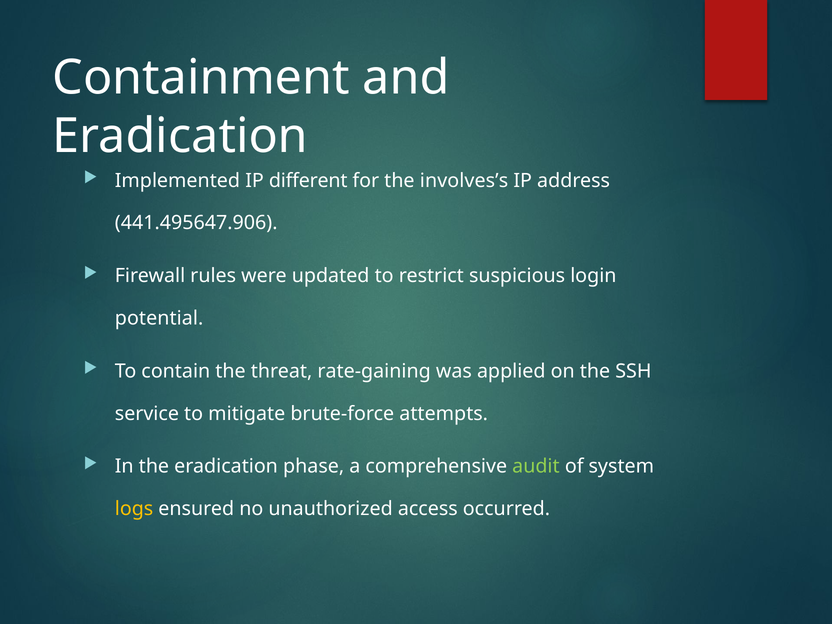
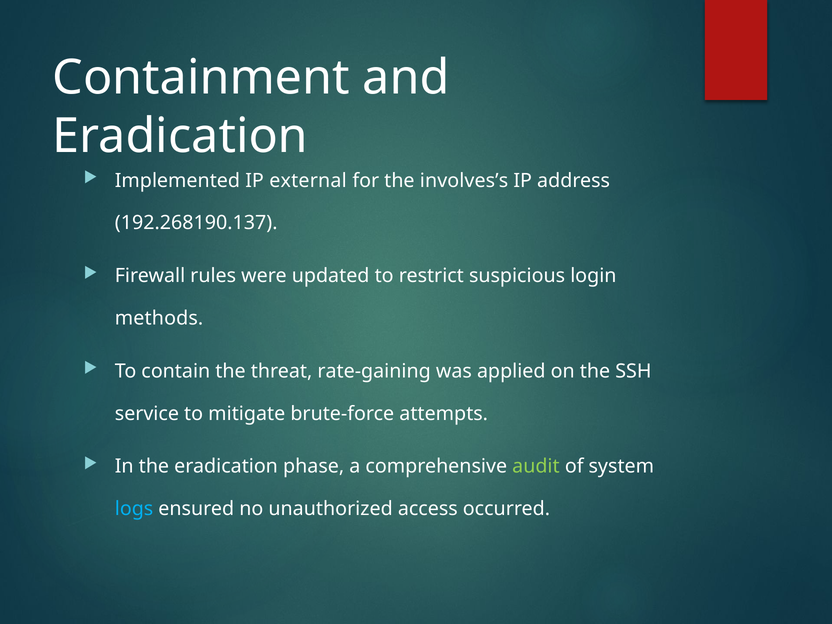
different: different -> external
441.495647.906: 441.495647.906 -> 192.268190.137
potential: potential -> methods
logs colour: yellow -> light blue
